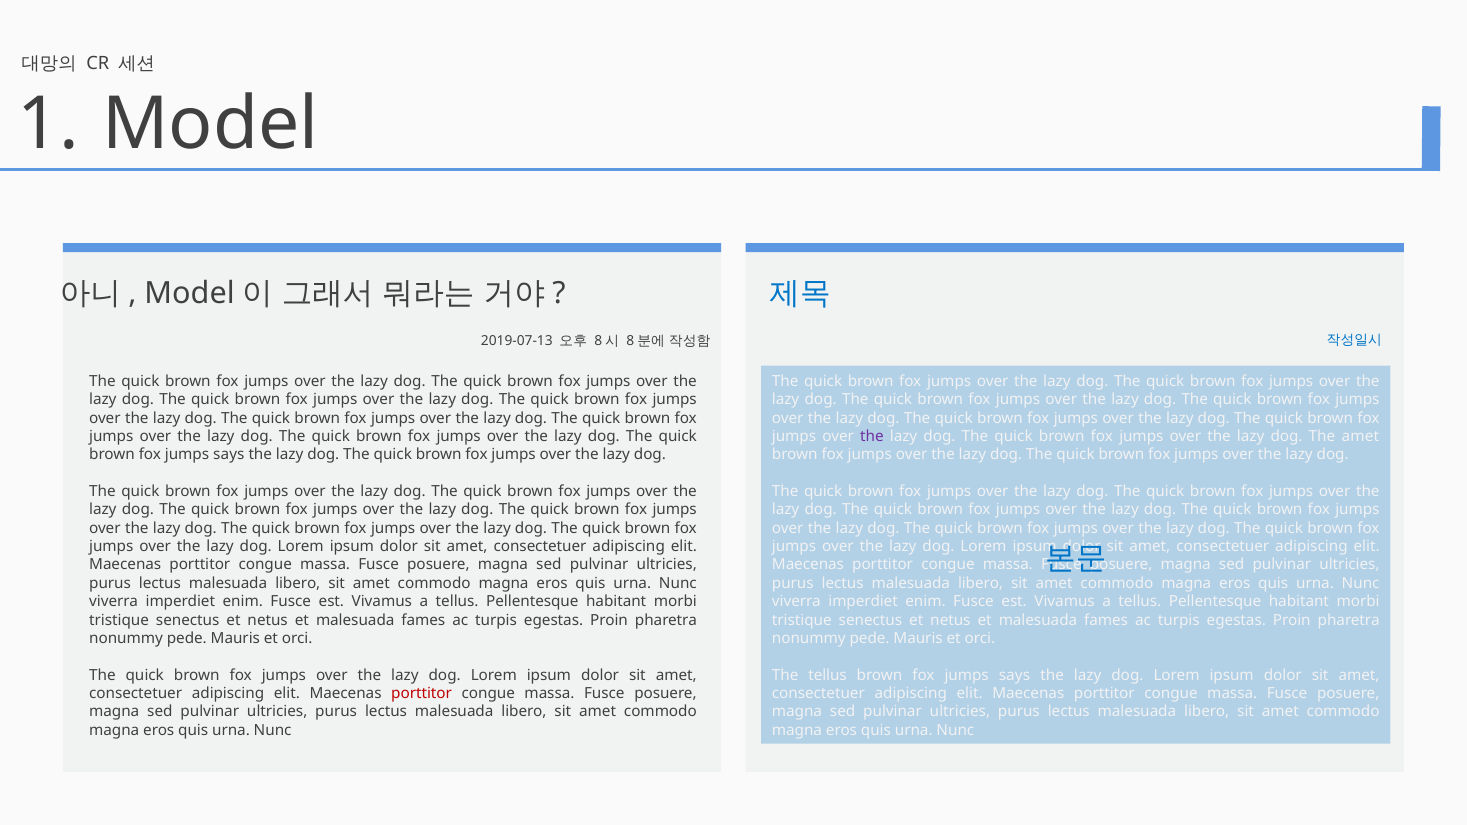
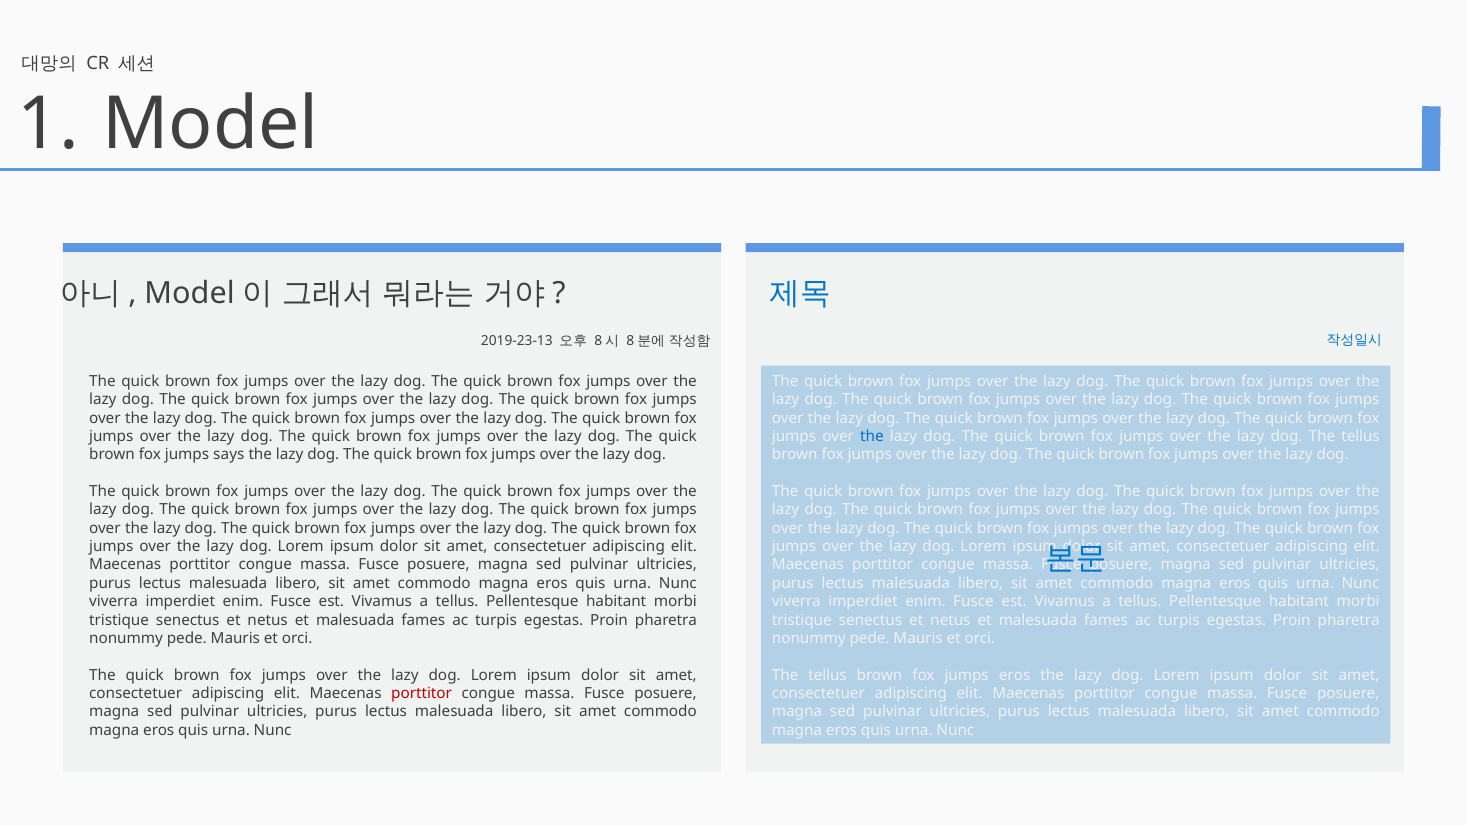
2019-07-13: 2019-07-13 -> 2019-23-13
the at (872, 436) colour: purple -> blue
dog The amet: amet -> tellus
says at (1015, 675): says -> eros
